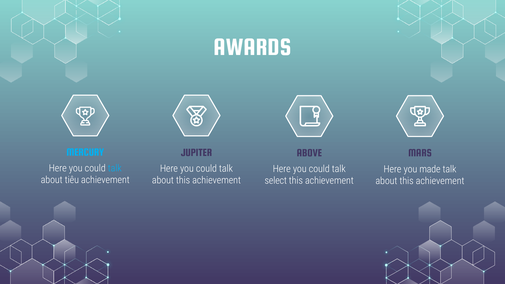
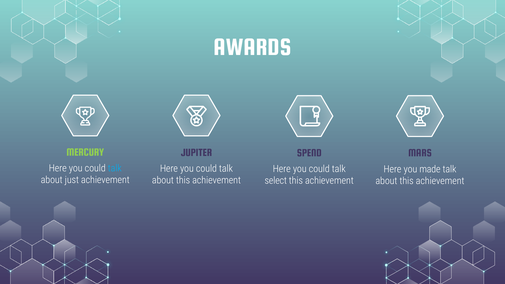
MERCURY colour: light blue -> light green
ABOVE: ABOVE -> SPEND
tiêu: tiêu -> just
